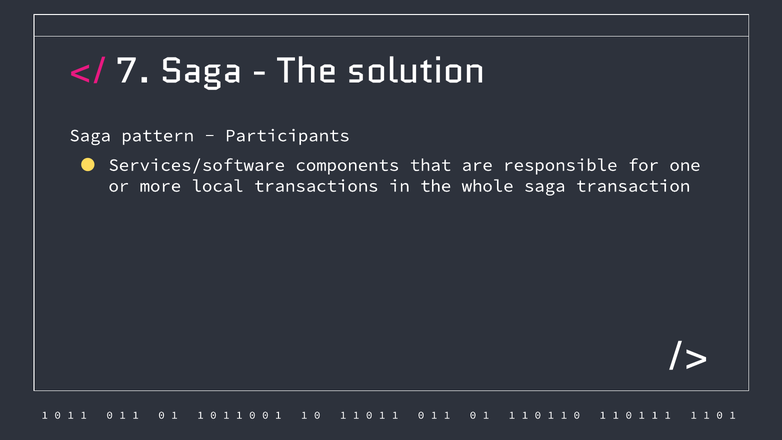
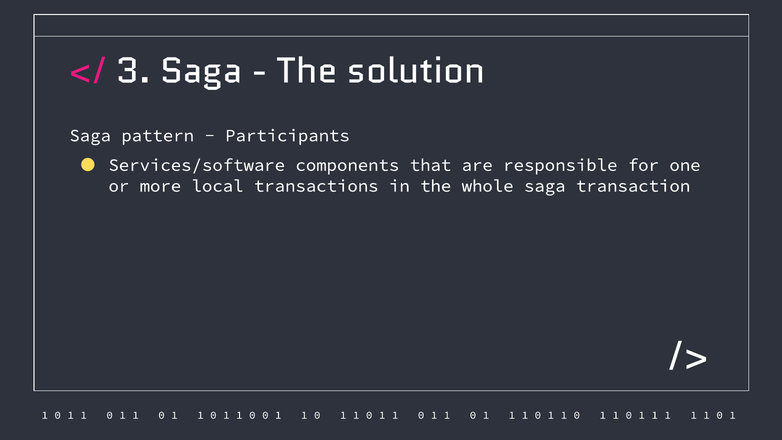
7: 7 -> 3
